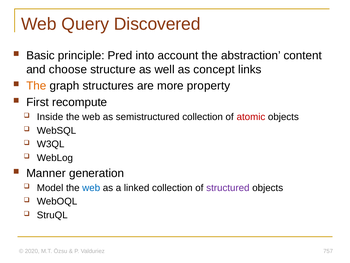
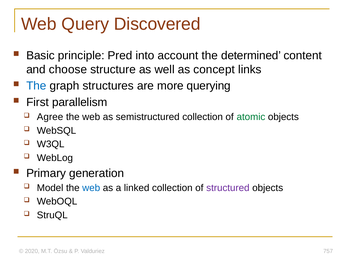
abstraction: abstraction -> determined
The at (36, 86) colour: orange -> blue
property: property -> querying
recompute: recompute -> parallelism
Inside: Inside -> Agree
atomic colour: red -> green
Manner: Manner -> Primary
